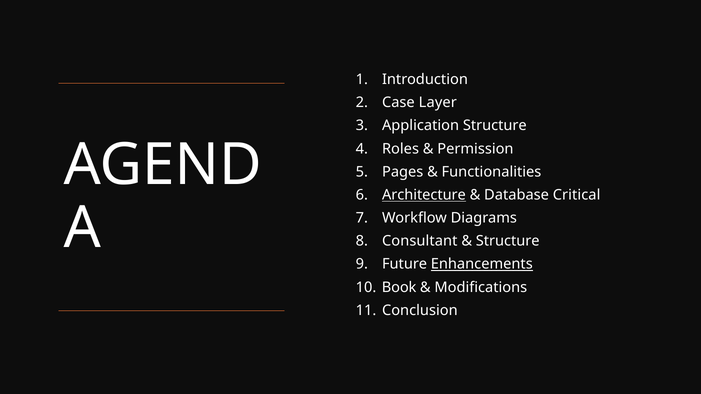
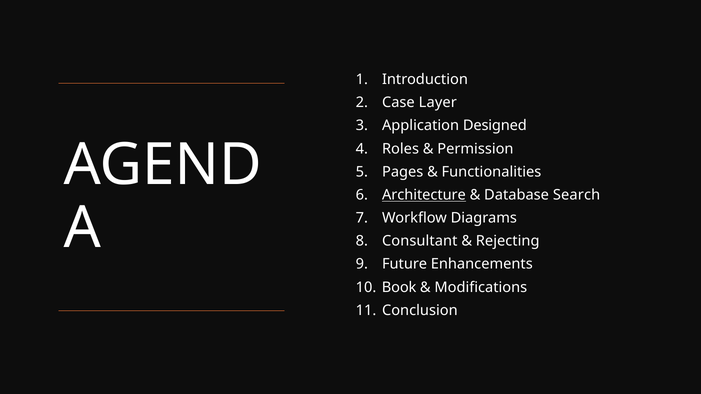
Application Structure: Structure -> Designed
Critical: Critical -> Search
Structure at (508, 241): Structure -> Rejecting
Enhancements underline: present -> none
